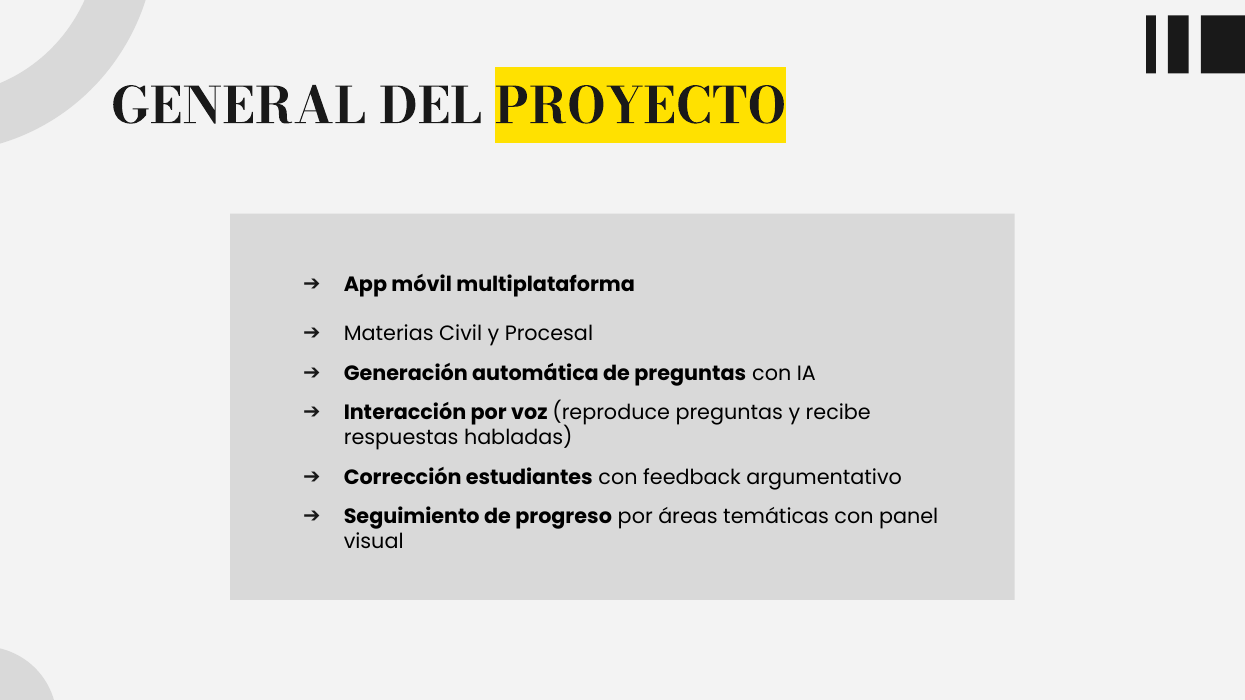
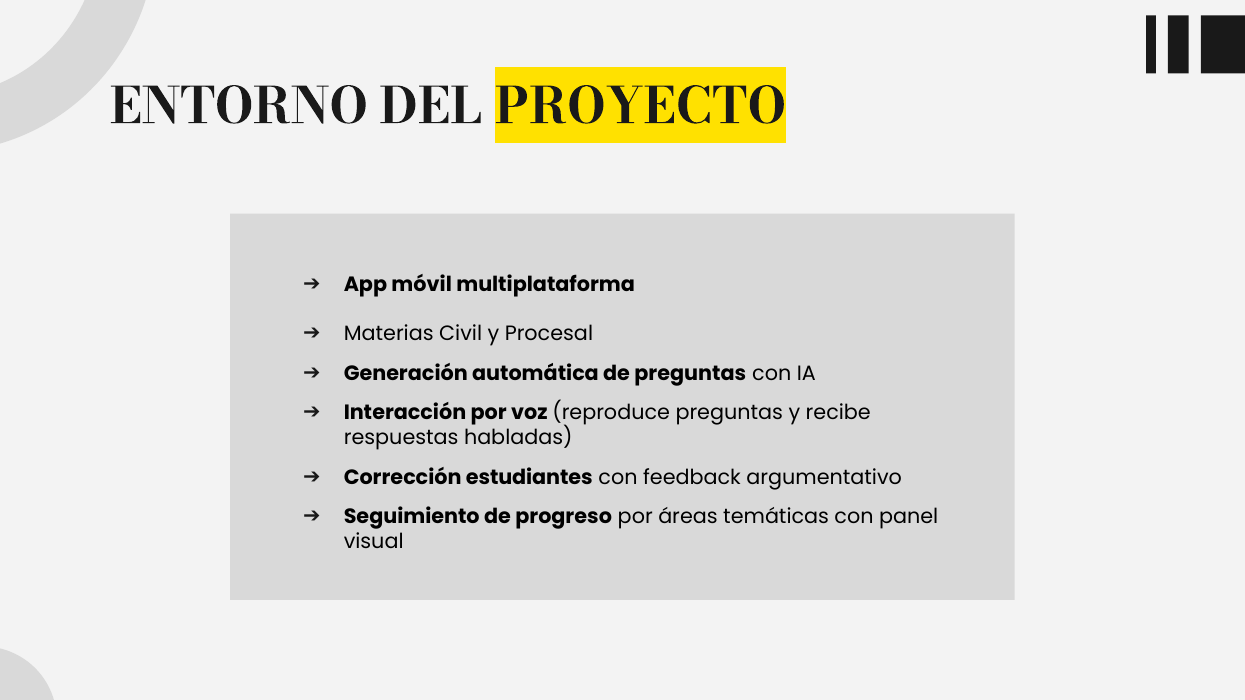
GENERAL: GENERAL -> ENTORNO
